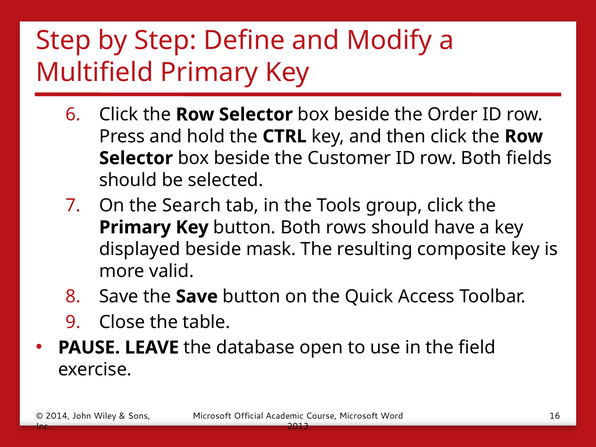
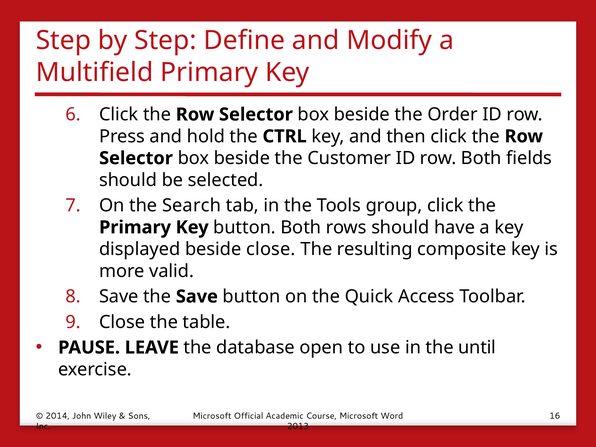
beside mask: mask -> close
field: field -> until
